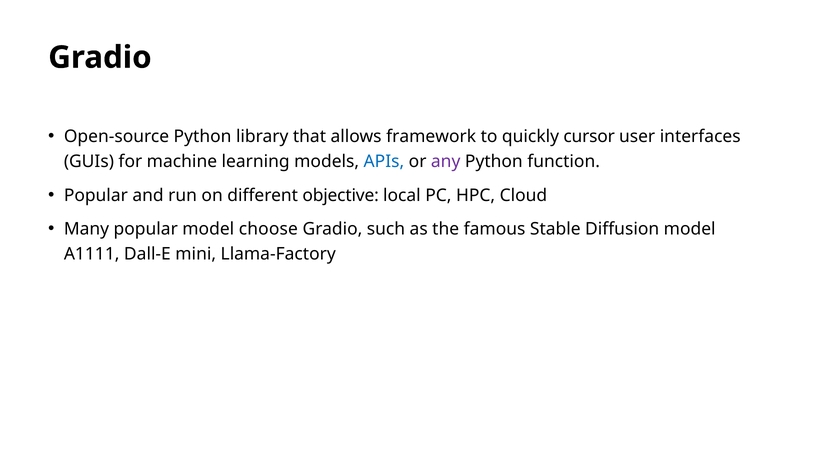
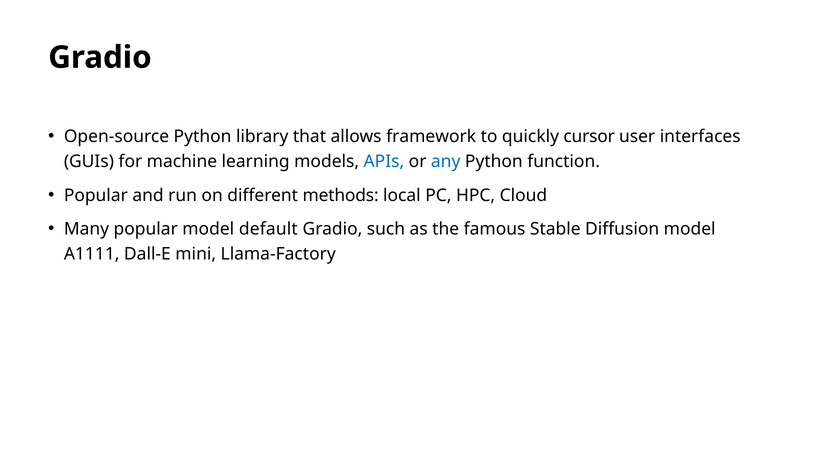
any colour: purple -> blue
objective: objective -> methods
choose: choose -> default
